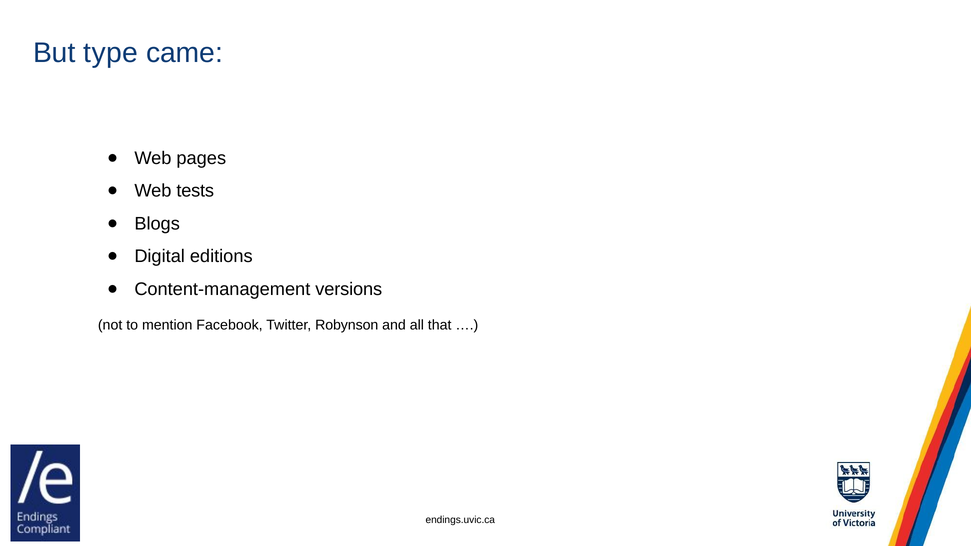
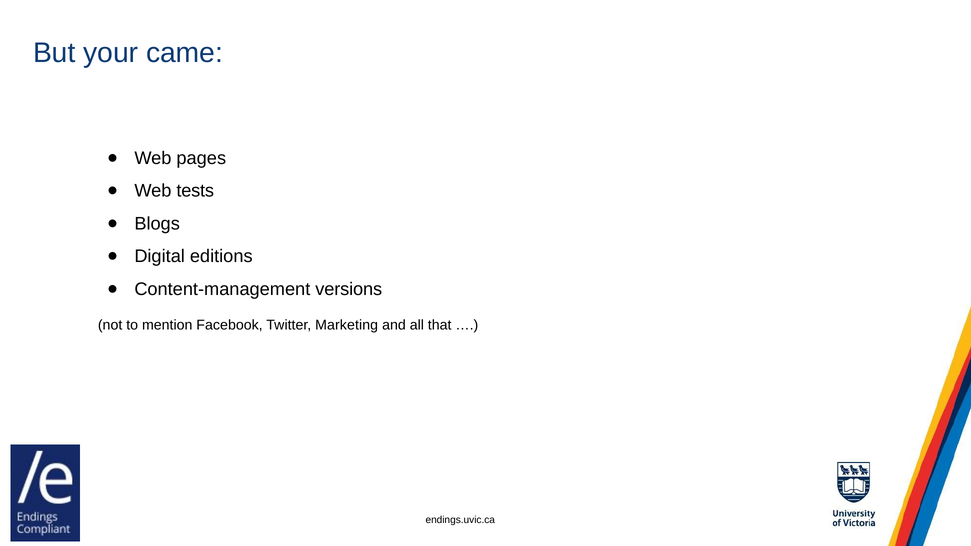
type: type -> your
Robynson: Robynson -> Marketing
